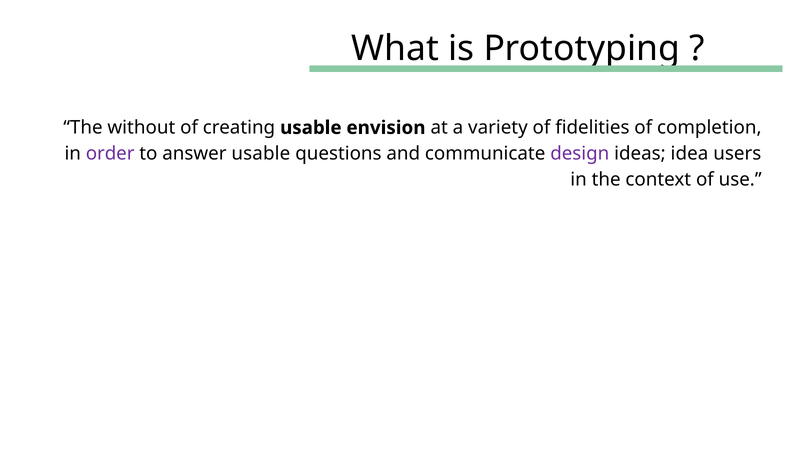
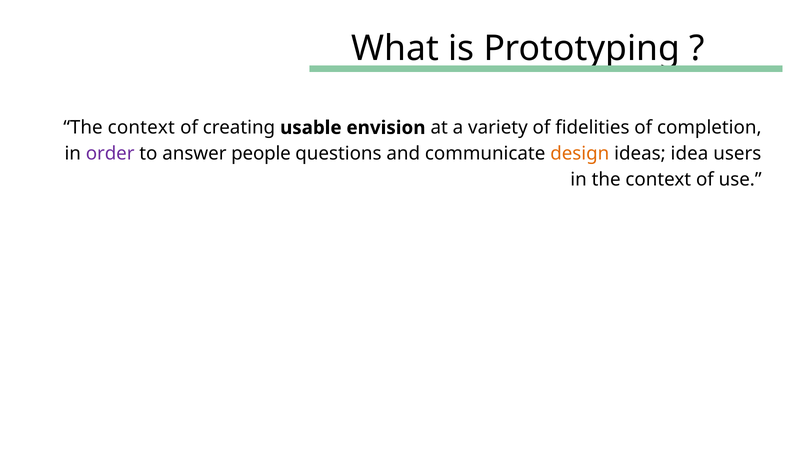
without at (141, 128): without -> context
answer usable: usable -> people
design colour: purple -> orange
